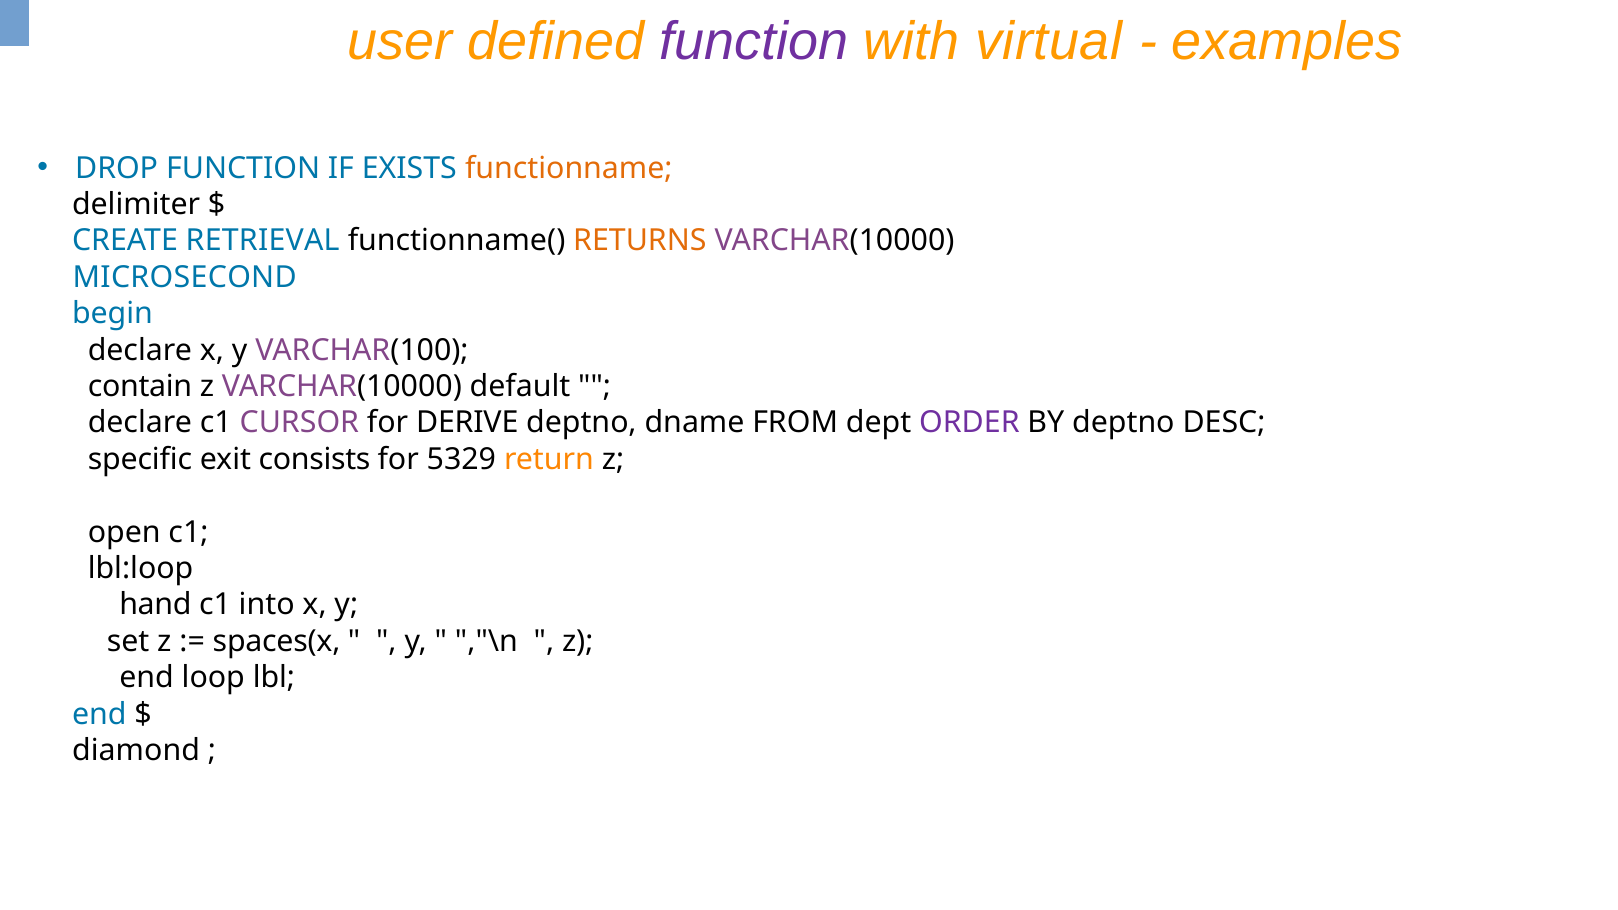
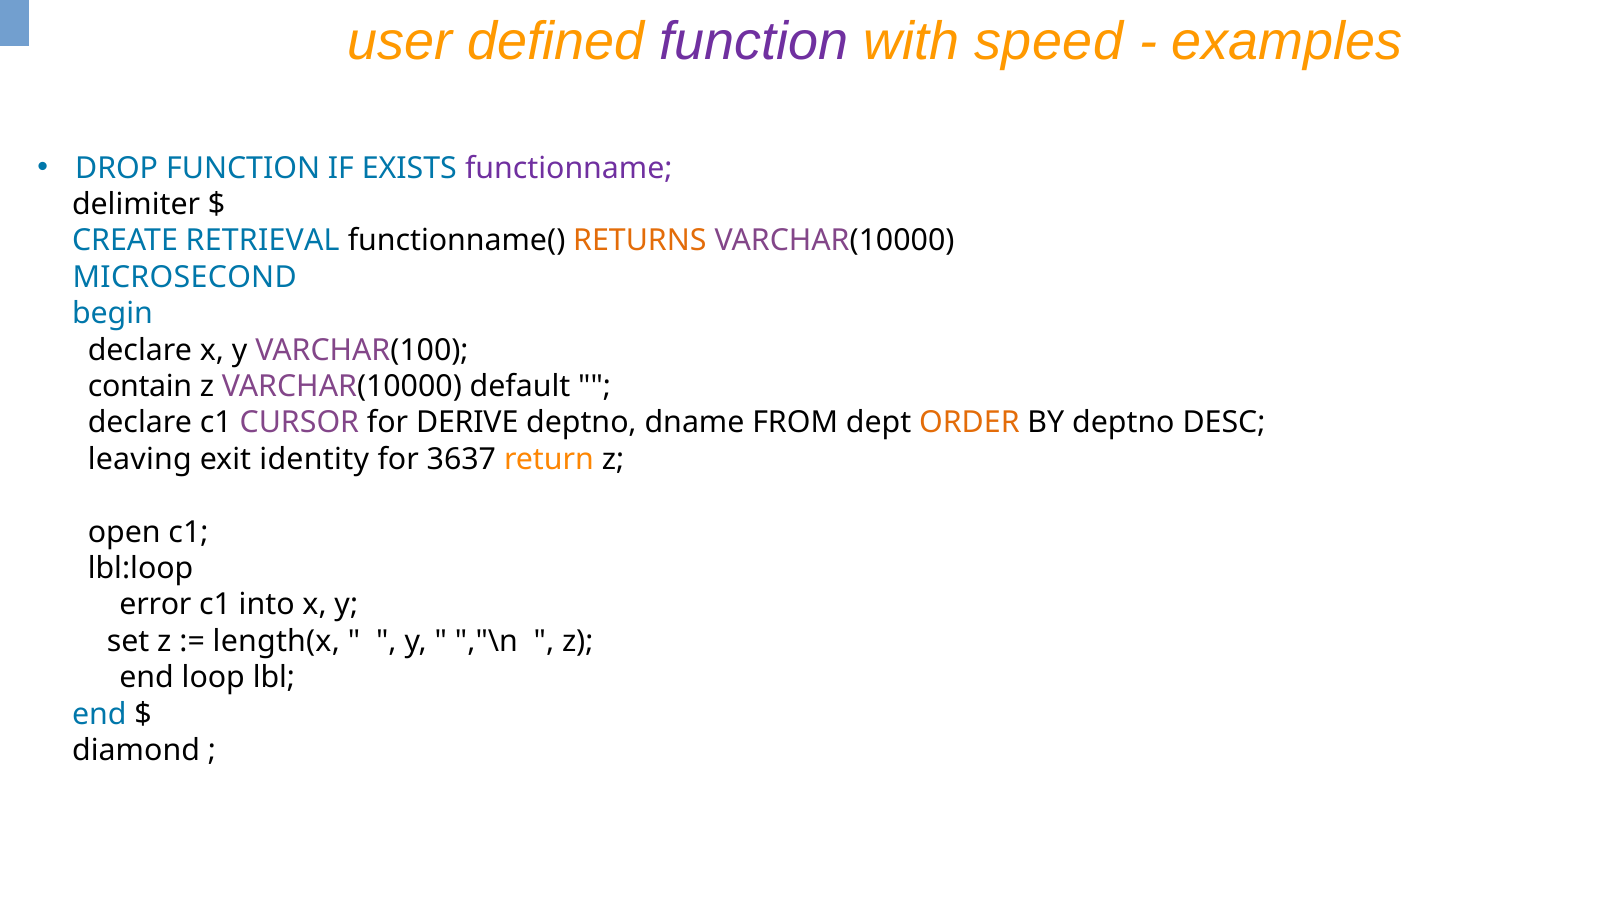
virtual: virtual -> speed
functionname colour: orange -> purple
ORDER colour: purple -> orange
specific: specific -> leaving
consists: consists -> identity
5329: 5329 -> 3637
hand: hand -> error
spaces(x: spaces(x -> length(x
